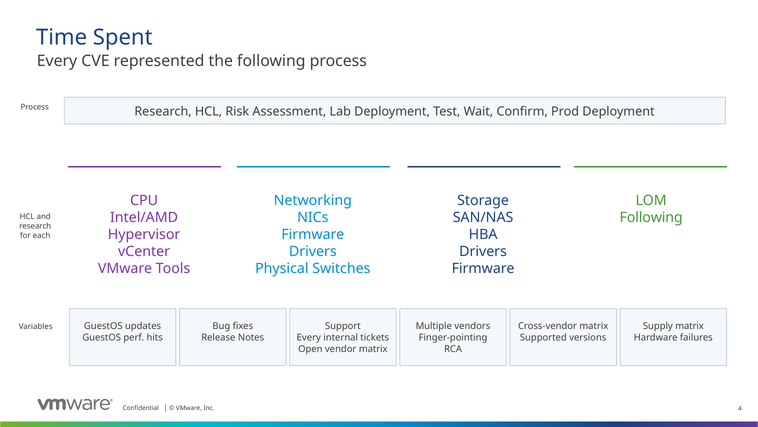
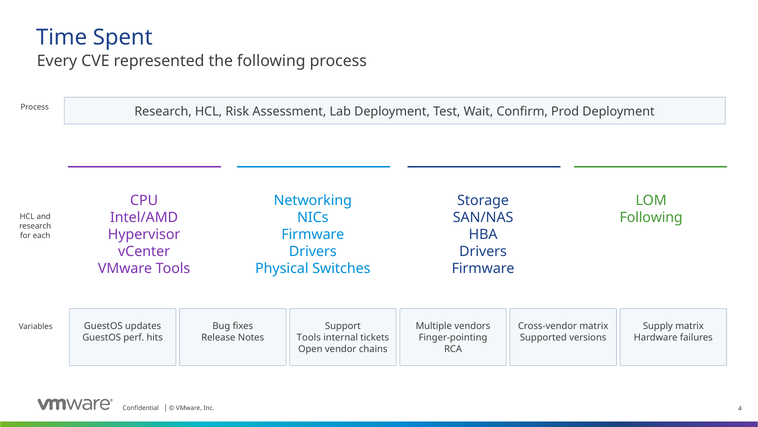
Every at (309, 337): Every -> Tools
vendor matrix: matrix -> chains
